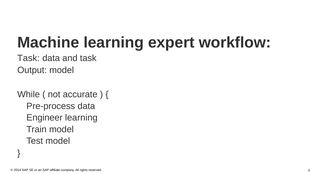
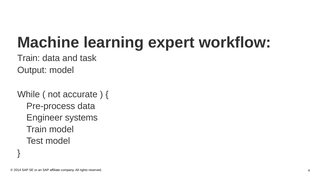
Task at (29, 58): Task -> Train
Engineer learning: learning -> systems
